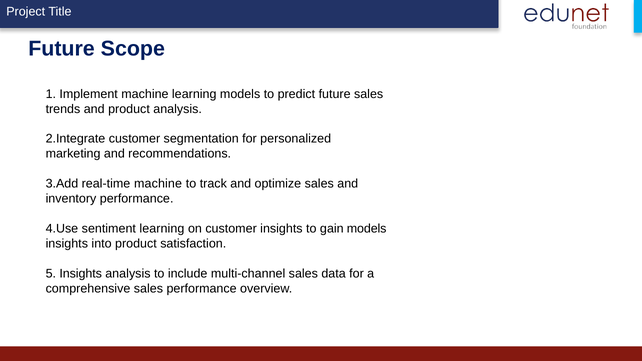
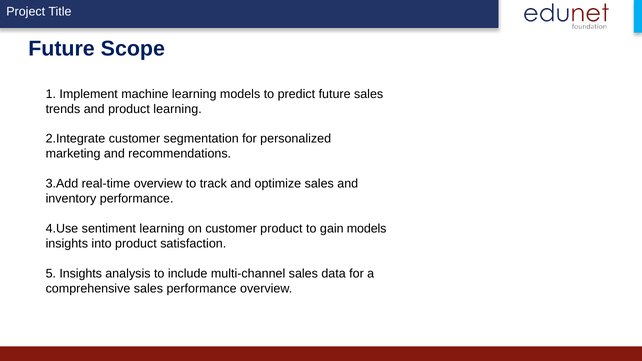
product analysis: analysis -> learning
real-time machine: machine -> overview
customer insights: insights -> product
